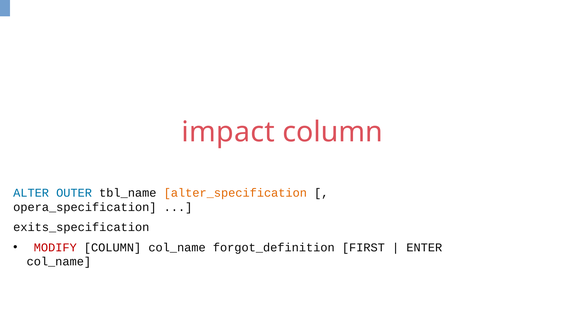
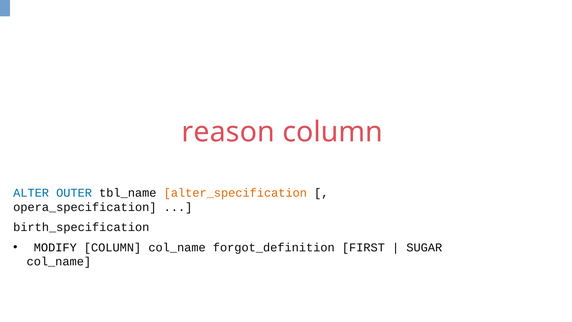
impact: impact -> reason
exits_specification: exits_specification -> birth_specification
MODIFY colour: red -> black
ENTER: ENTER -> SUGAR
